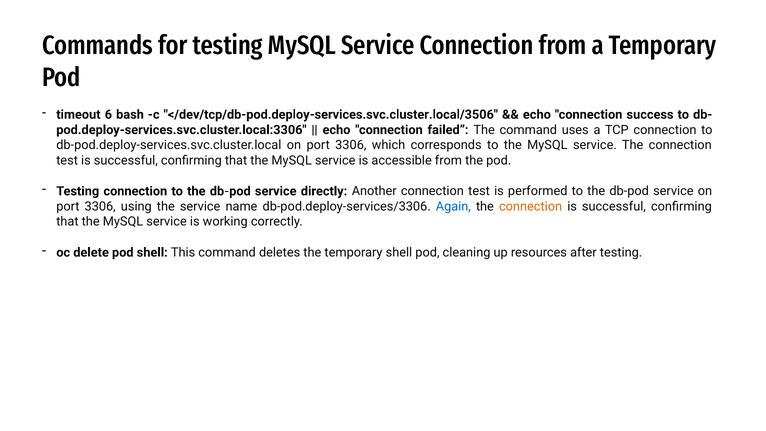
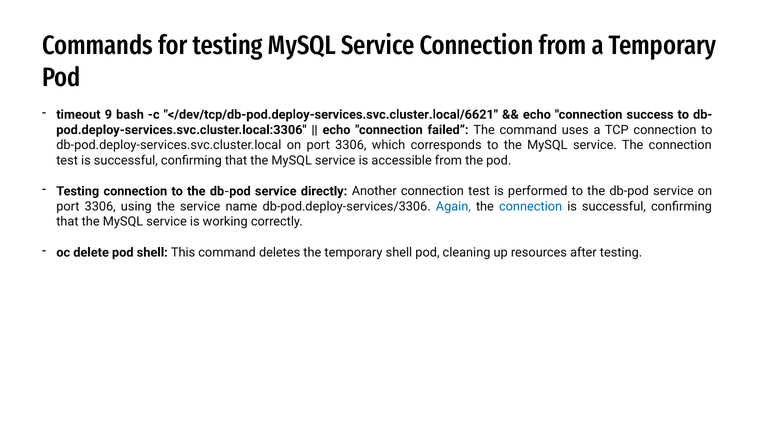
6: 6 -> 9
</dev/tcp/db-pod.deploy-services.svc.cluster.local/3506: </dev/tcp/db-pod.deploy-services.svc.cluster.local/3506 -> </dev/tcp/db-pod.deploy-services.svc.cluster.local/6621
connection at (531, 206) colour: orange -> blue
